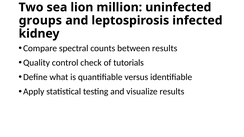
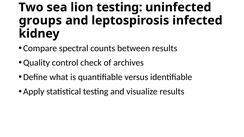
lion million: million -> testing
tutorials: tutorials -> archives
